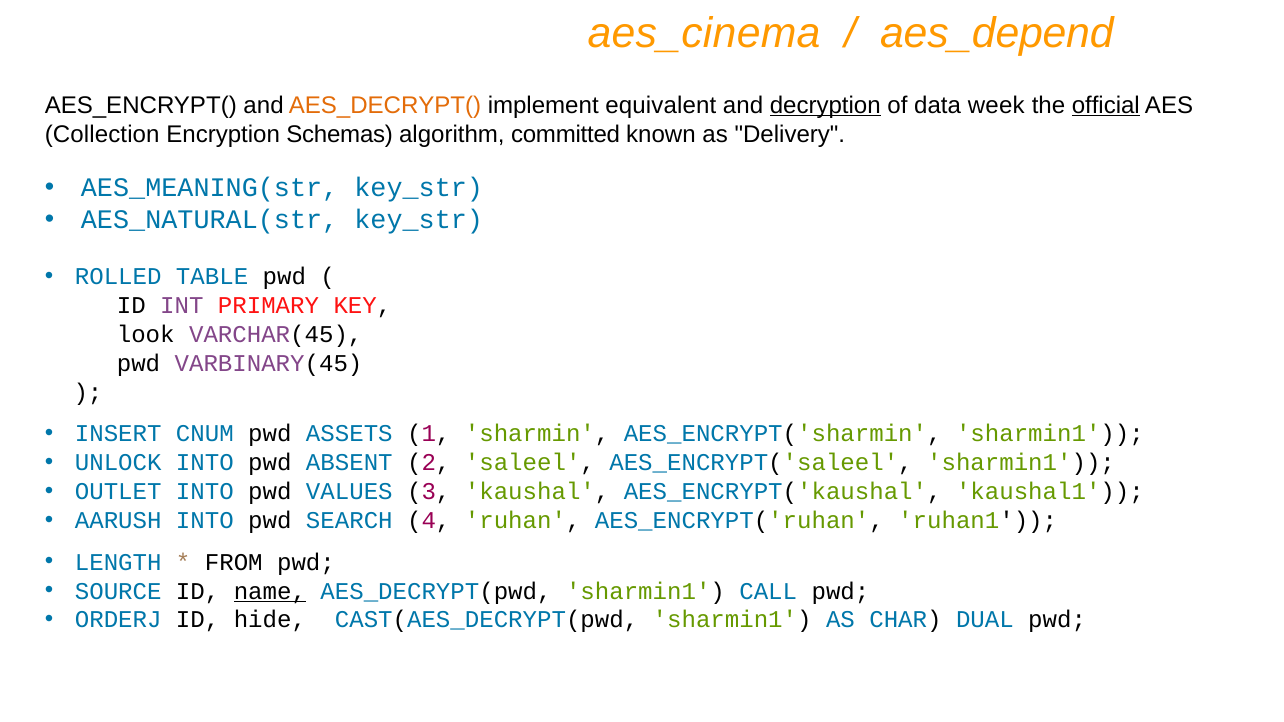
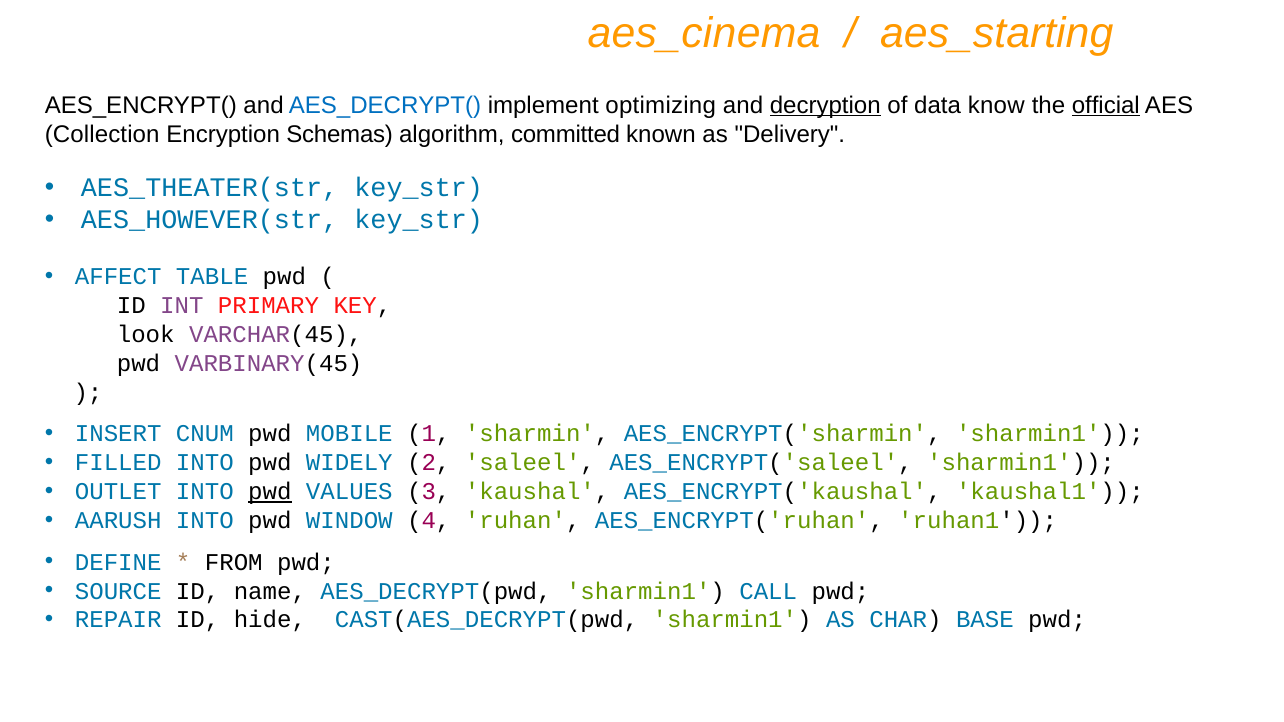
aes_depend: aes_depend -> aes_starting
AES_DECRYPT( colour: orange -> blue
equivalent: equivalent -> optimizing
week: week -> know
AES_MEANING(str: AES_MEANING(str -> AES_THEATER(str
AES_NATURAL(str: AES_NATURAL(str -> AES_HOWEVER(str
ROLLED: ROLLED -> AFFECT
ASSETS: ASSETS -> MOBILE
UNLOCK: UNLOCK -> FILLED
ABSENT: ABSENT -> WIDELY
pwd at (270, 492) underline: none -> present
SEARCH: SEARCH -> WINDOW
LENGTH: LENGTH -> DEFINE
name underline: present -> none
ORDERJ: ORDERJ -> REPAIR
DUAL: DUAL -> BASE
